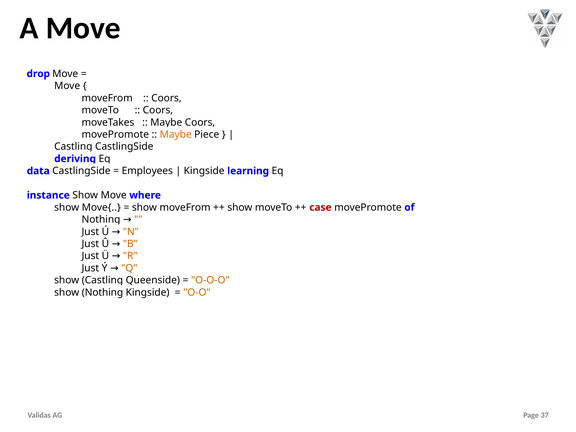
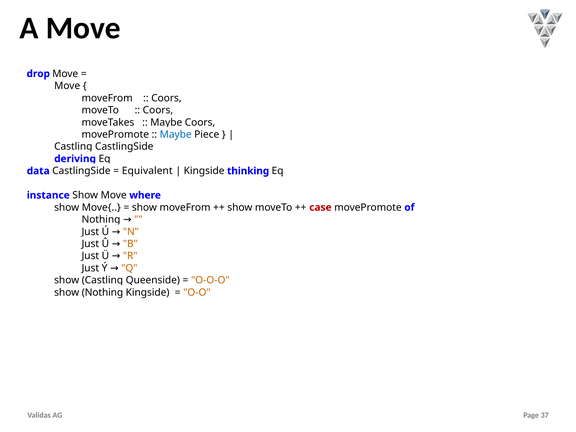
Maybe at (176, 134) colour: orange -> blue
Employees: Employees -> Equivalent
learning: learning -> thinking
